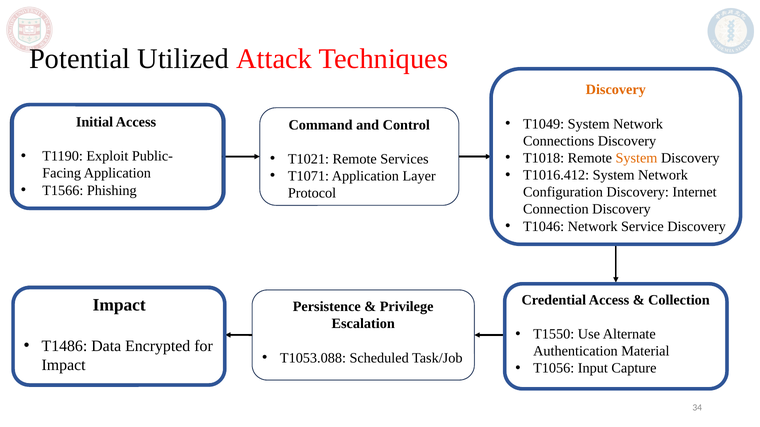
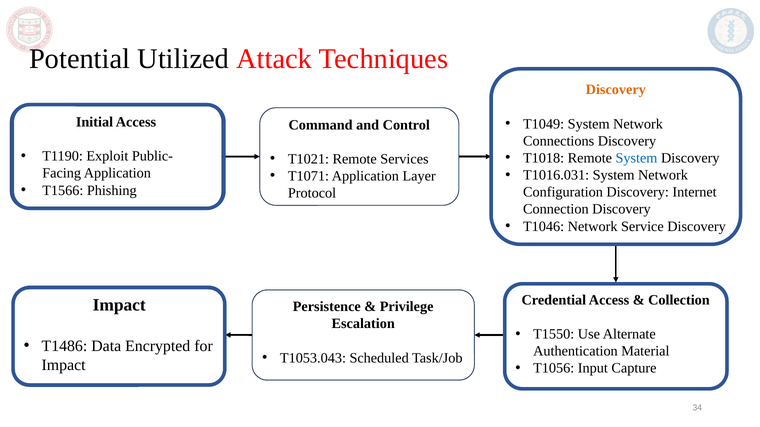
System at (636, 158) colour: orange -> blue
T1016.412: T1016.412 -> T1016.031
T1053.088: T1053.088 -> T1053.043
